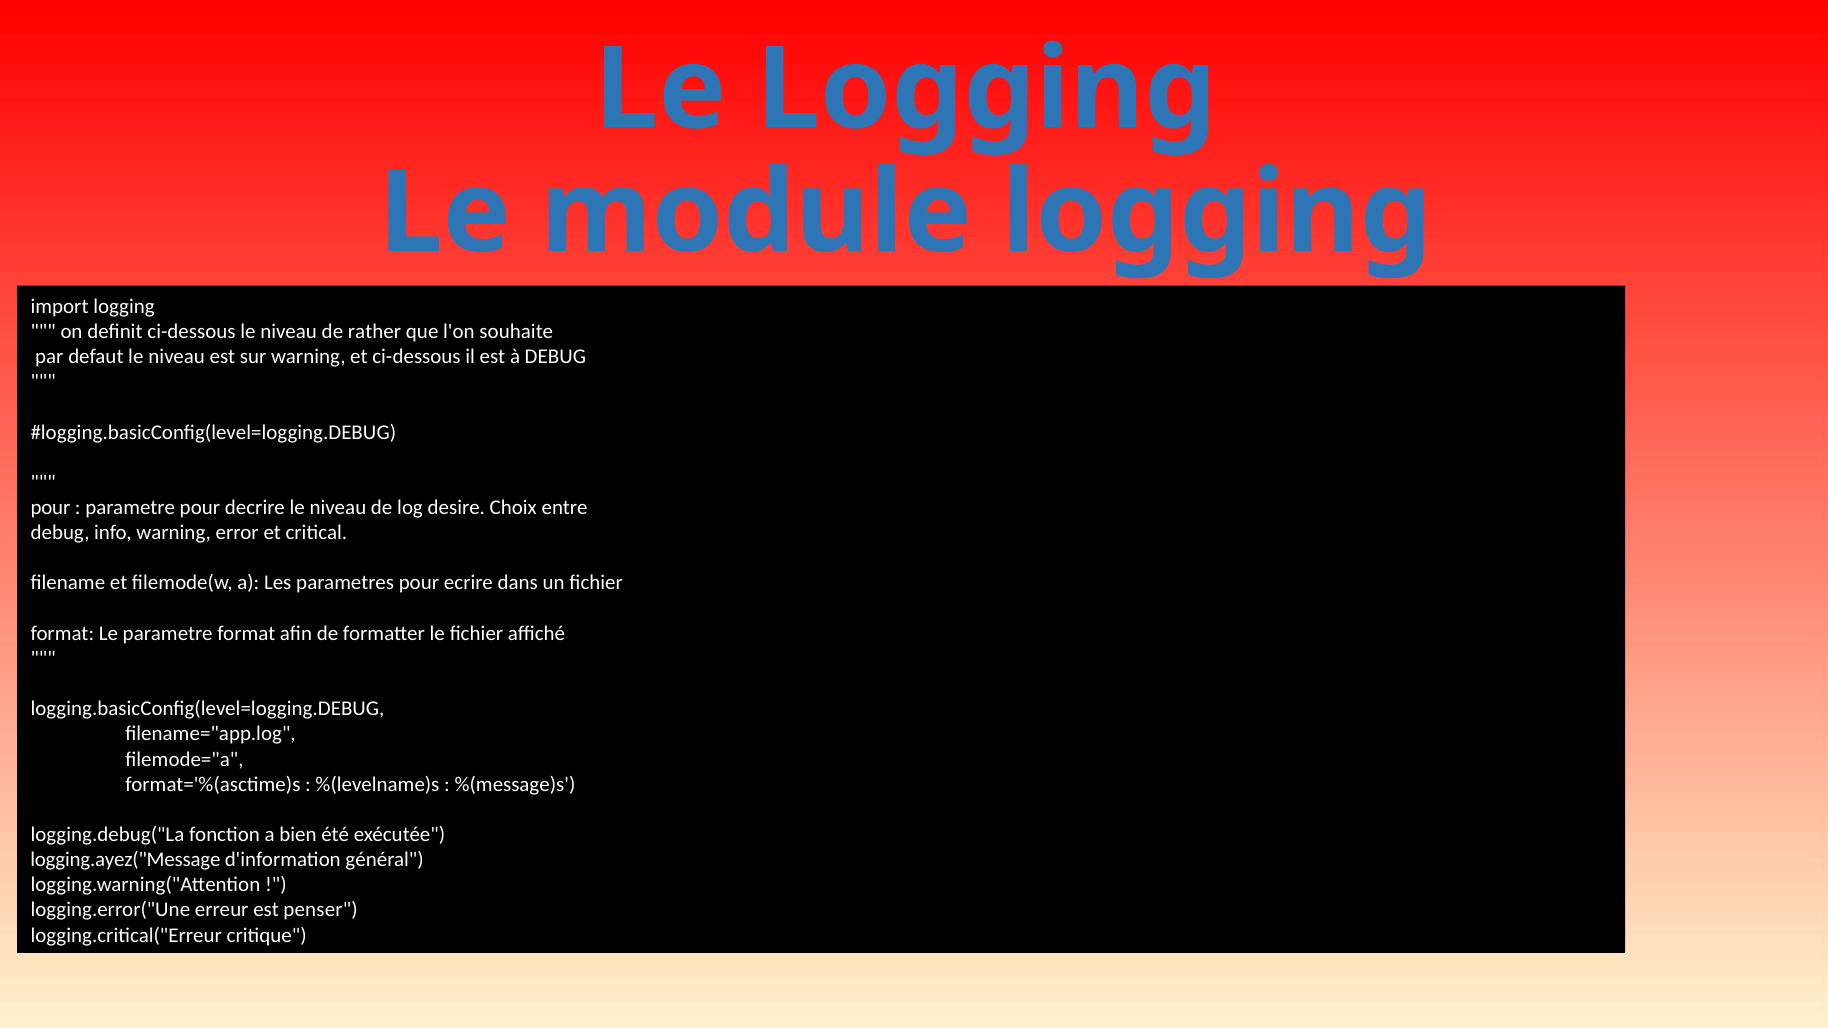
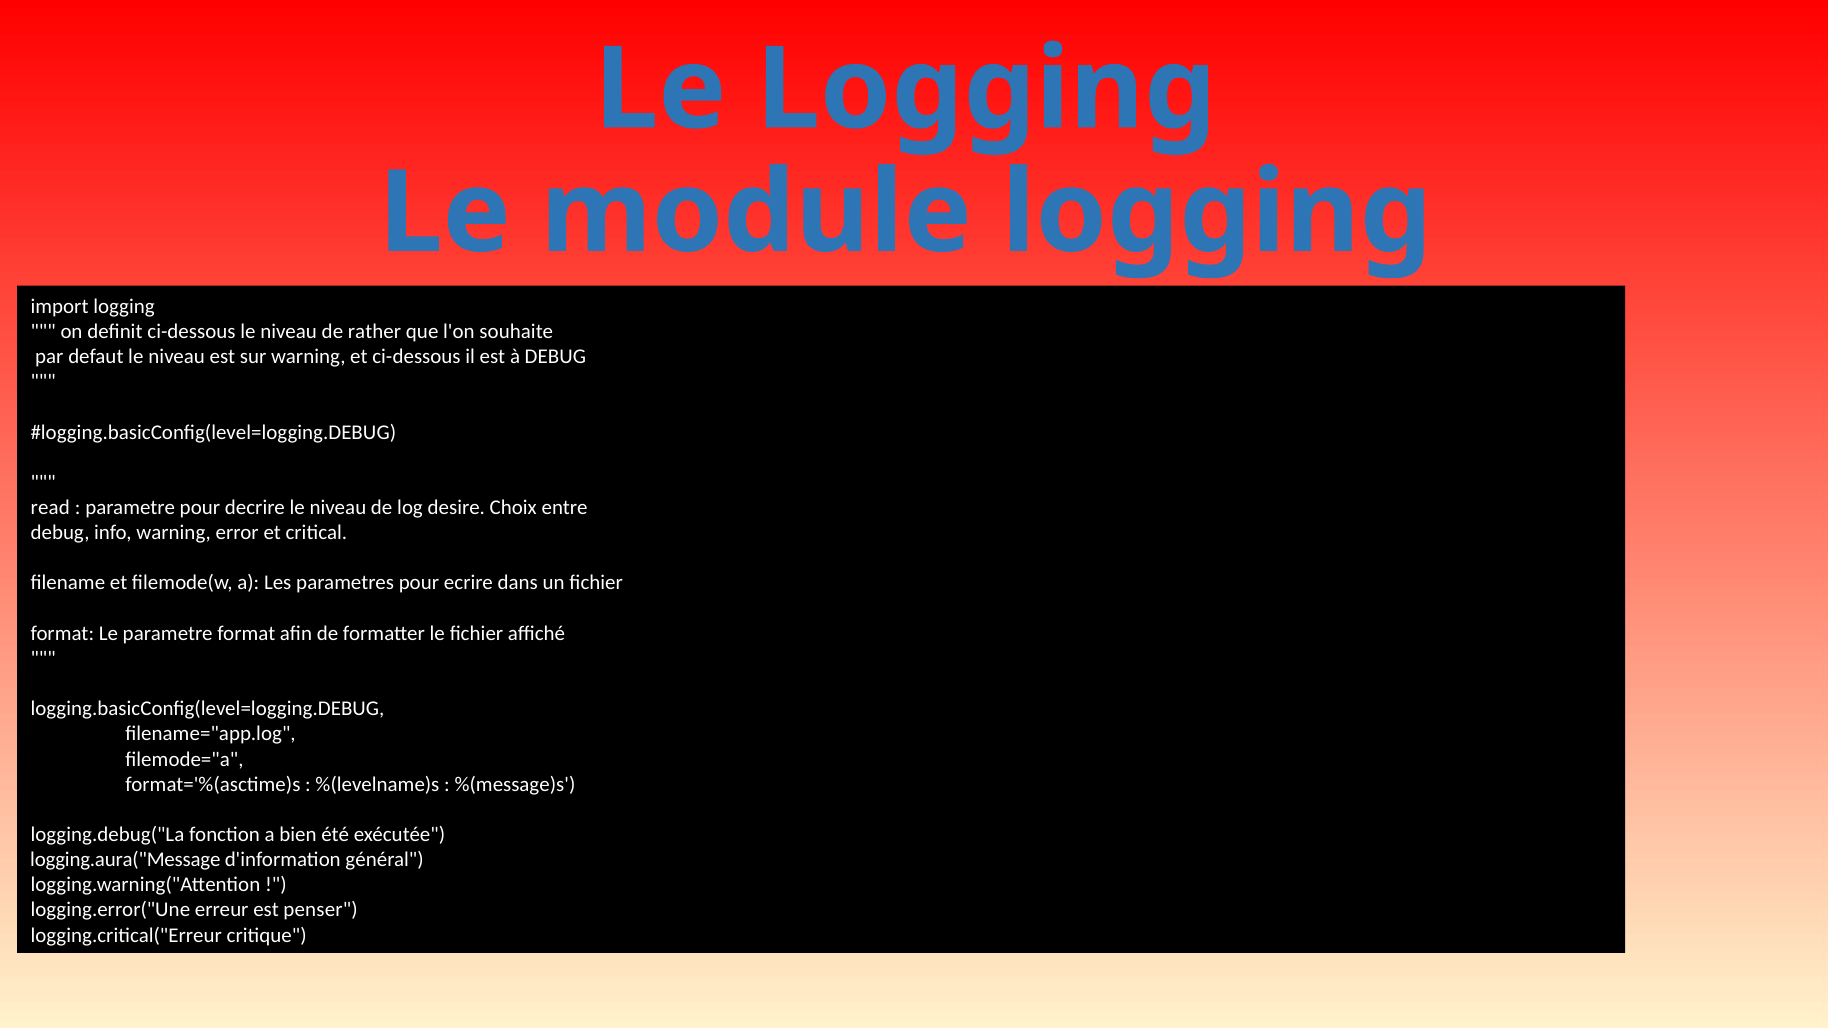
pour at (50, 508): pour -> read
logging.ayez("Message: logging.ayez("Message -> logging.aura("Message
